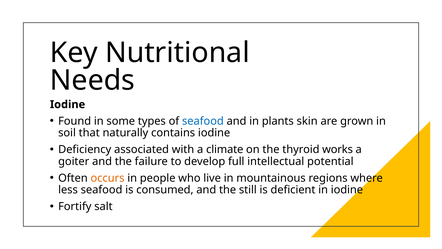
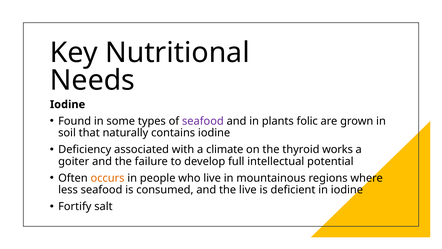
seafood at (203, 121) colour: blue -> purple
skin: skin -> folic
the still: still -> live
